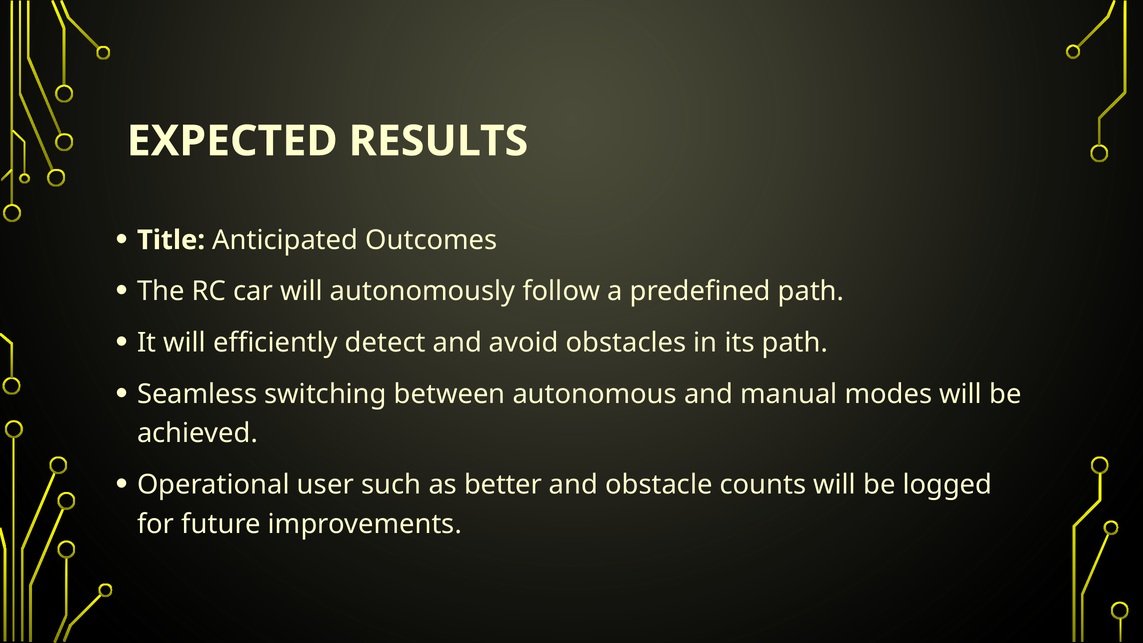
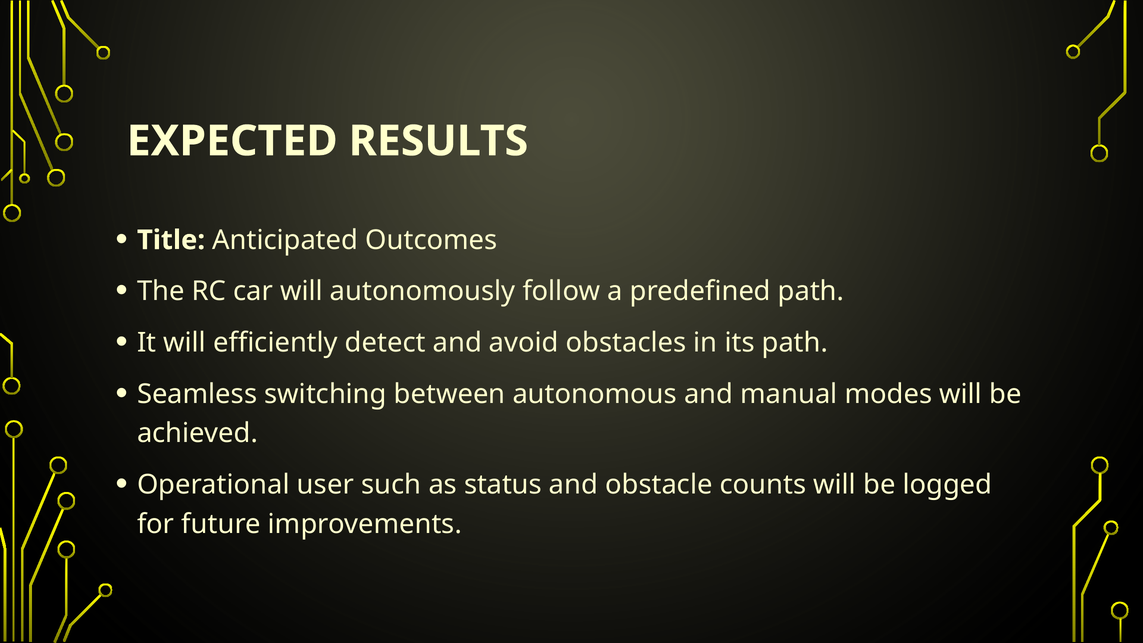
better: better -> status
